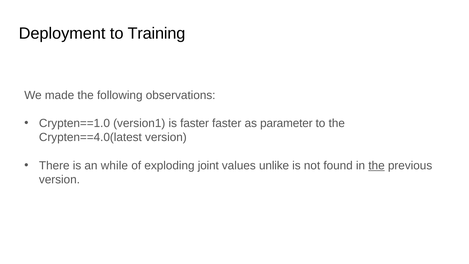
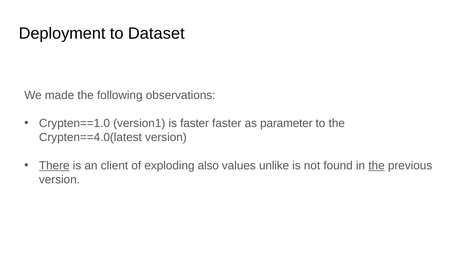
Training: Training -> Dataset
There underline: none -> present
while: while -> client
joint: joint -> also
